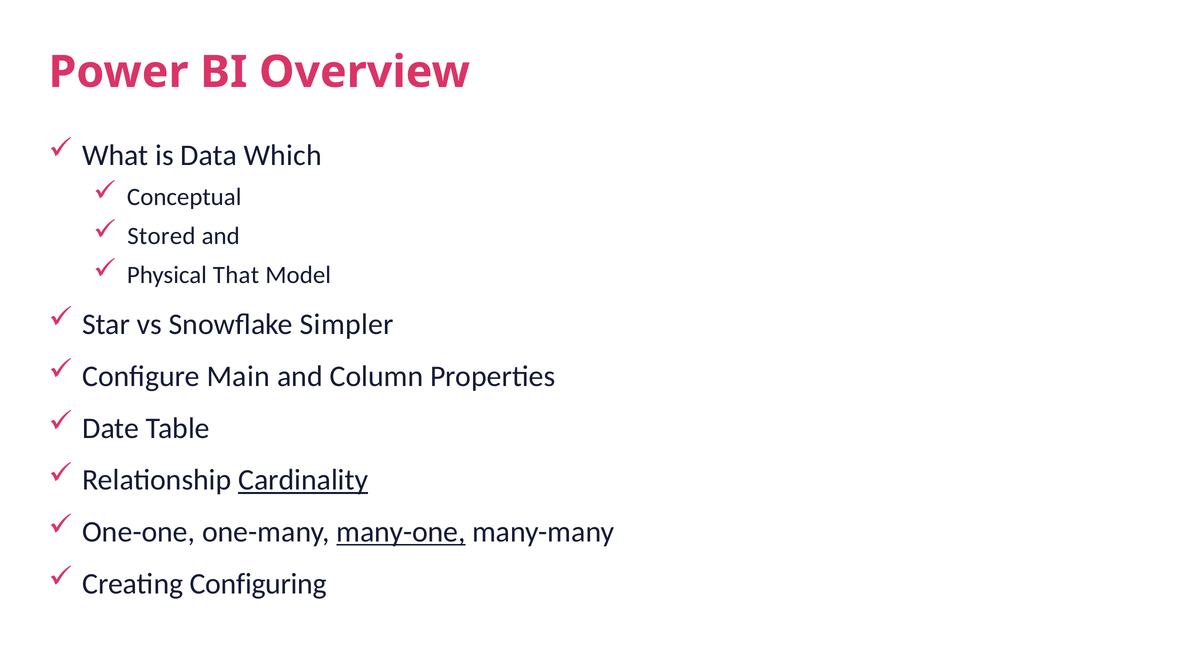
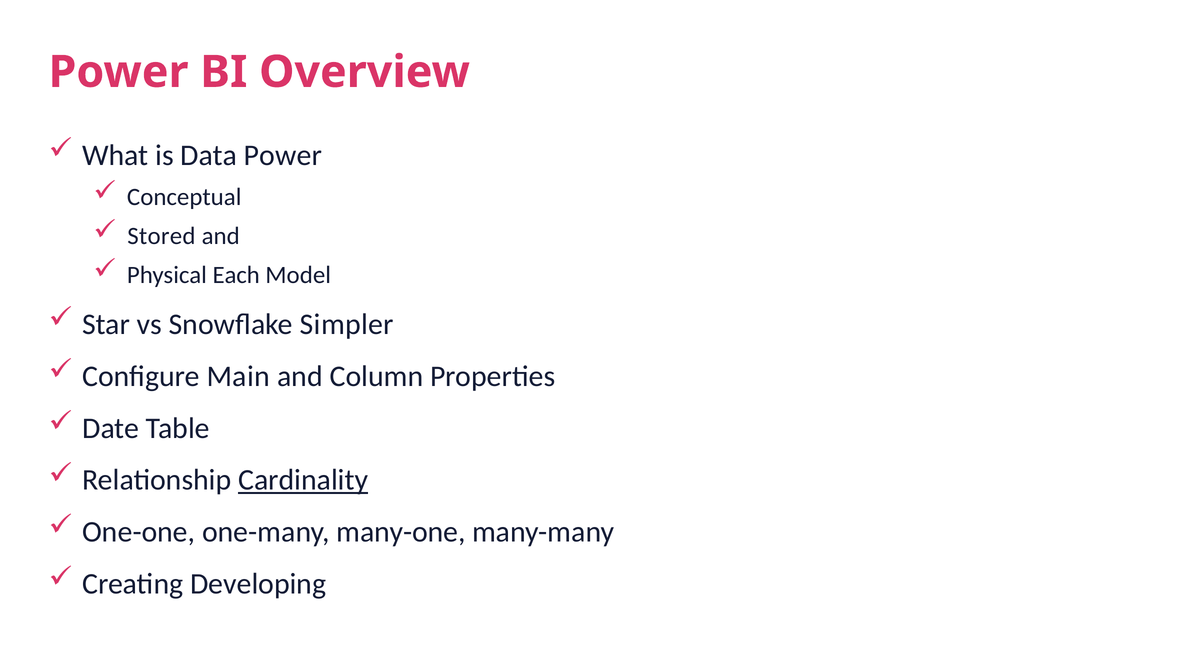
Data Which: Which -> Power
That: That -> Each
many-one underline: present -> none
Configuring: Configuring -> Developing
